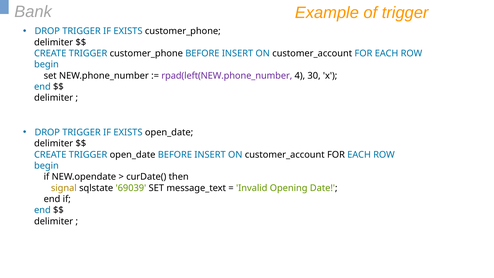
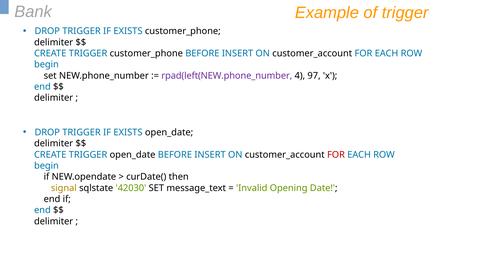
30: 30 -> 97
FOR at (336, 155) colour: black -> red
69039: 69039 -> 42030
